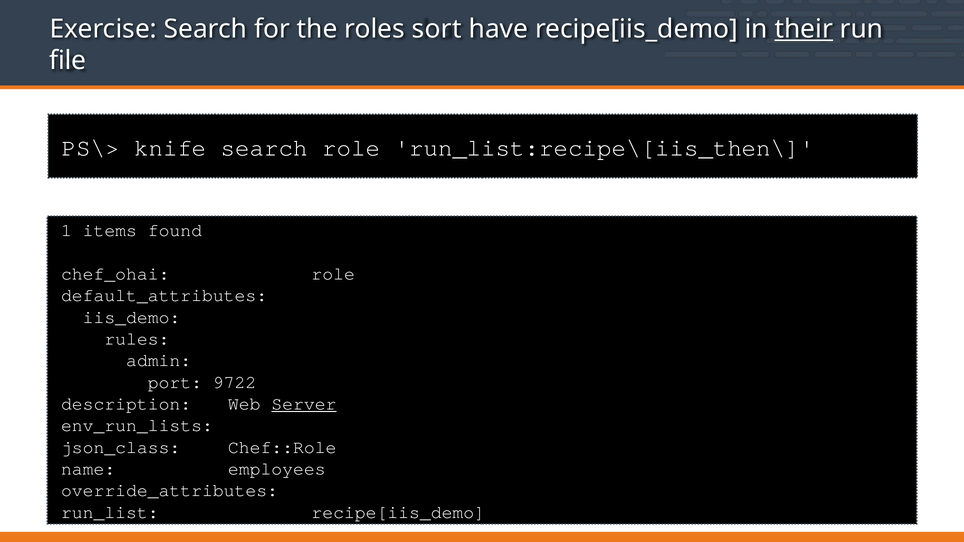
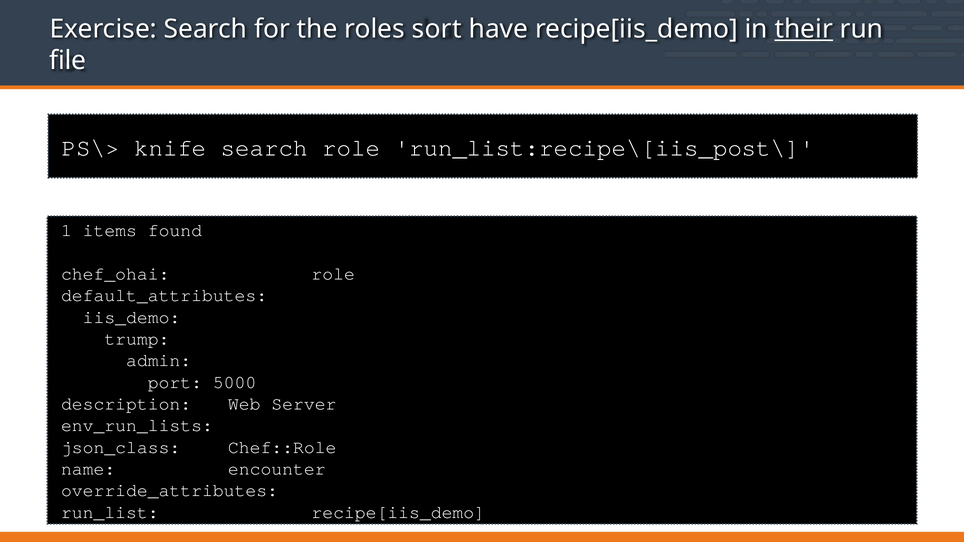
run_list:recipe\[iis_then\: run_list:recipe\[iis_then\ -> run_list:recipe\[iis_post\
rules: rules -> trump
9722: 9722 -> 5000
Server underline: present -> none
employees: employees -> encounter
